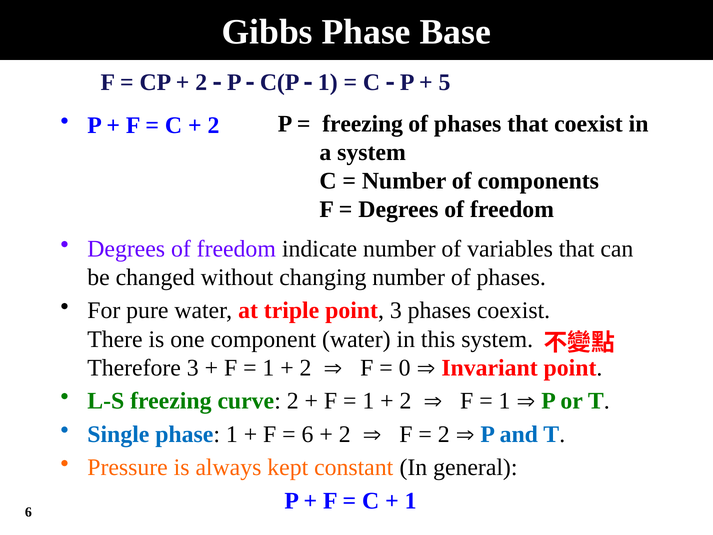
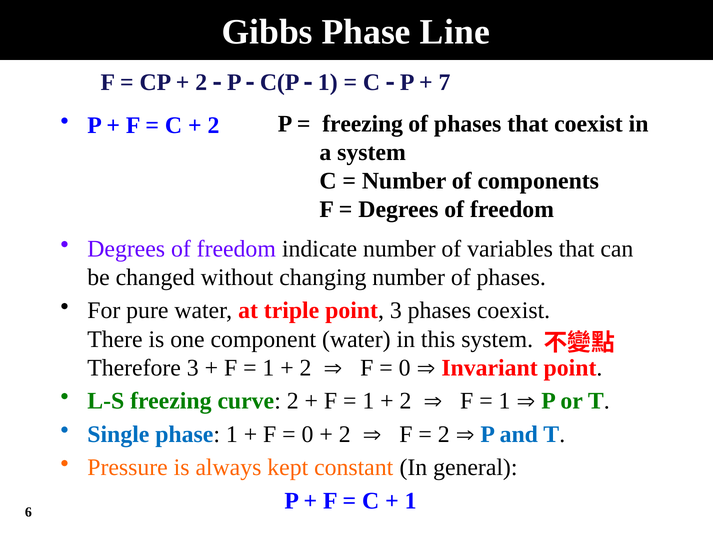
Base: Base -> Line
5: 5 -> 7
6 at (308, 434): 6 -> 0
